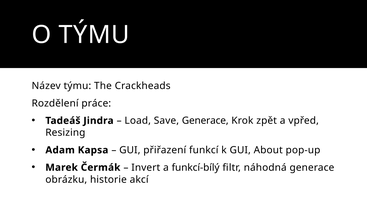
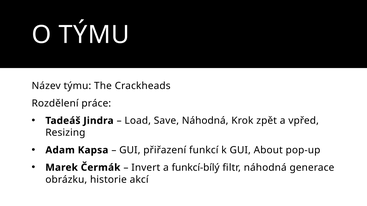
Save Generace: Generace -> Náhodná
